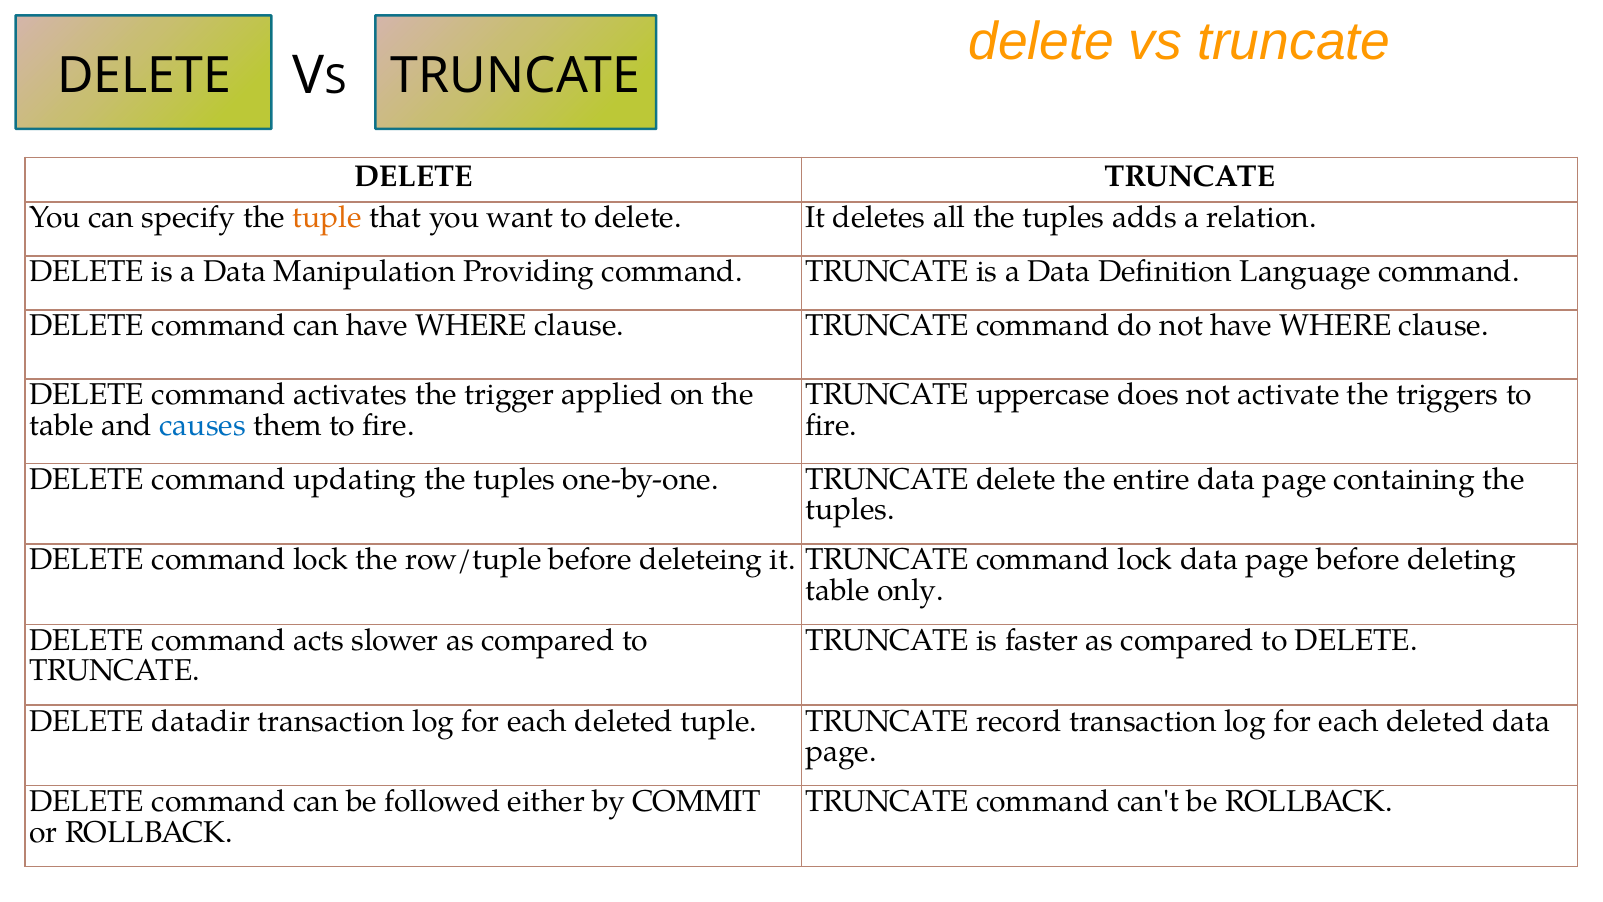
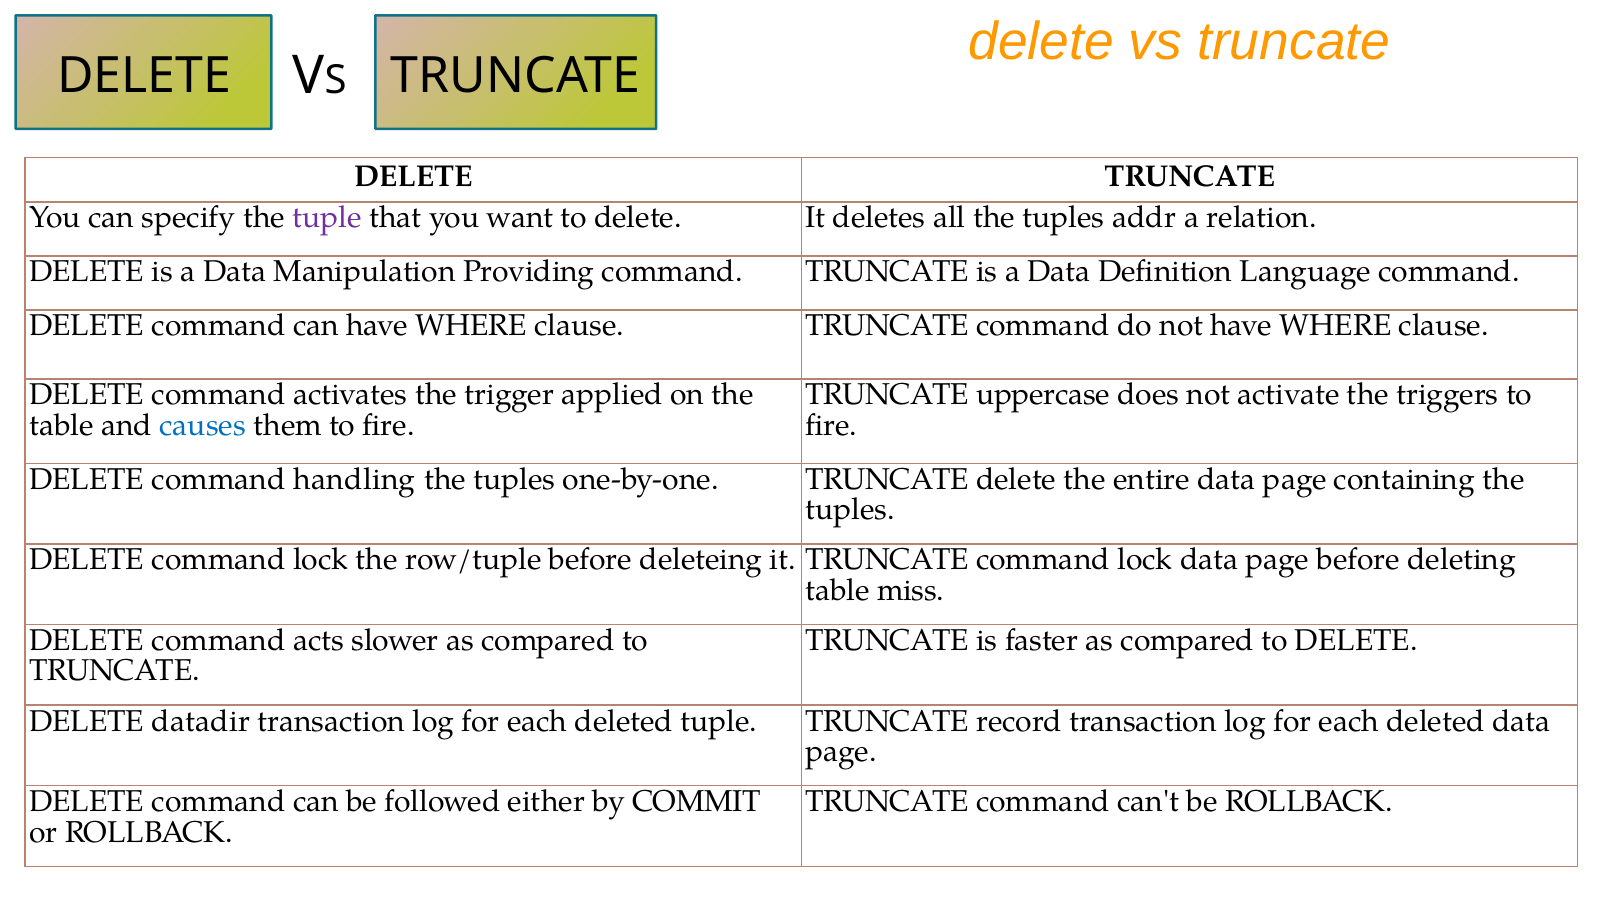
tuple at (327, 218) colour: orange -> purple
adds: adds -> addr
updating: updating -> handling
only: only -> miss
